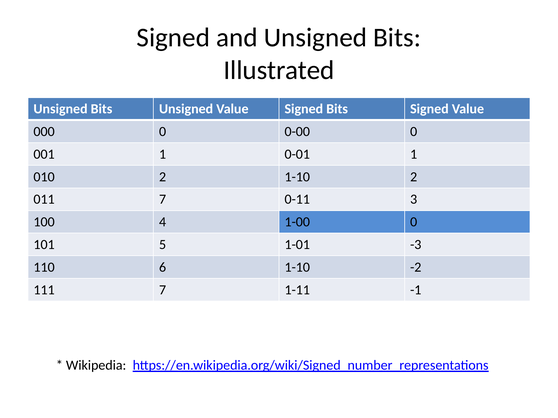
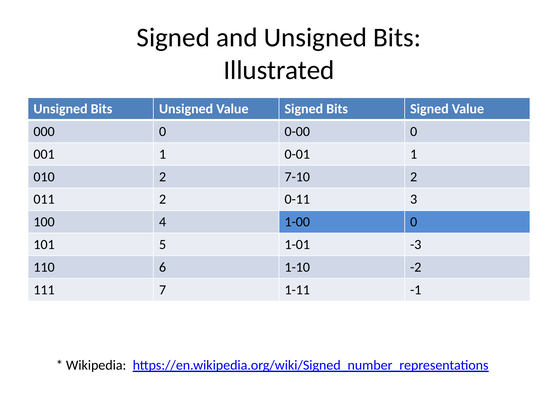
2 1-10: 1-10 -> 7-10
011 7: 7 -> 2
